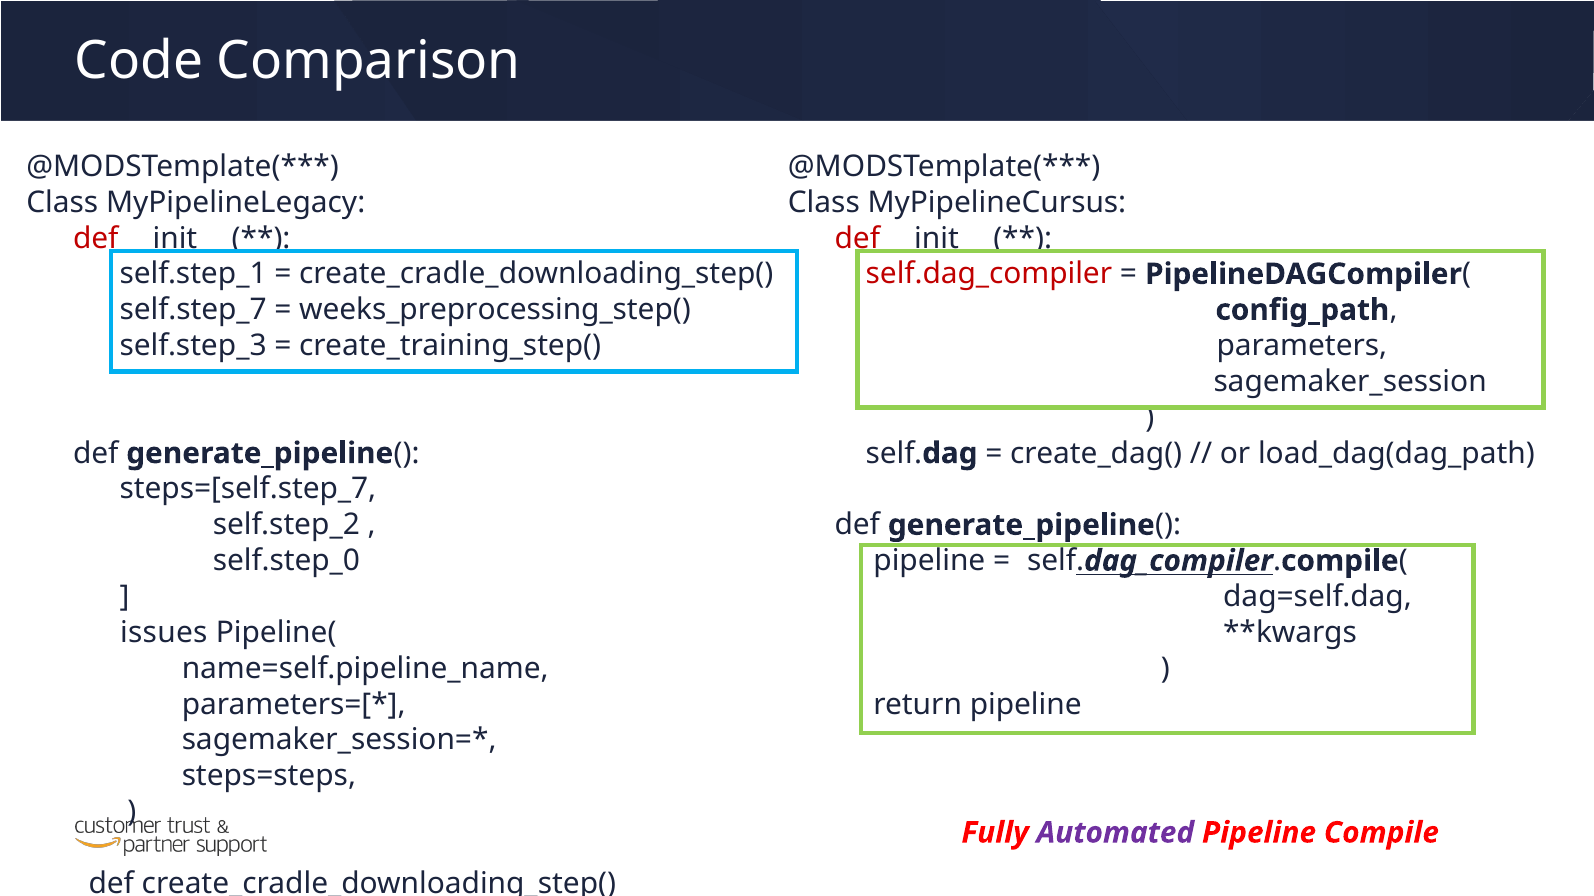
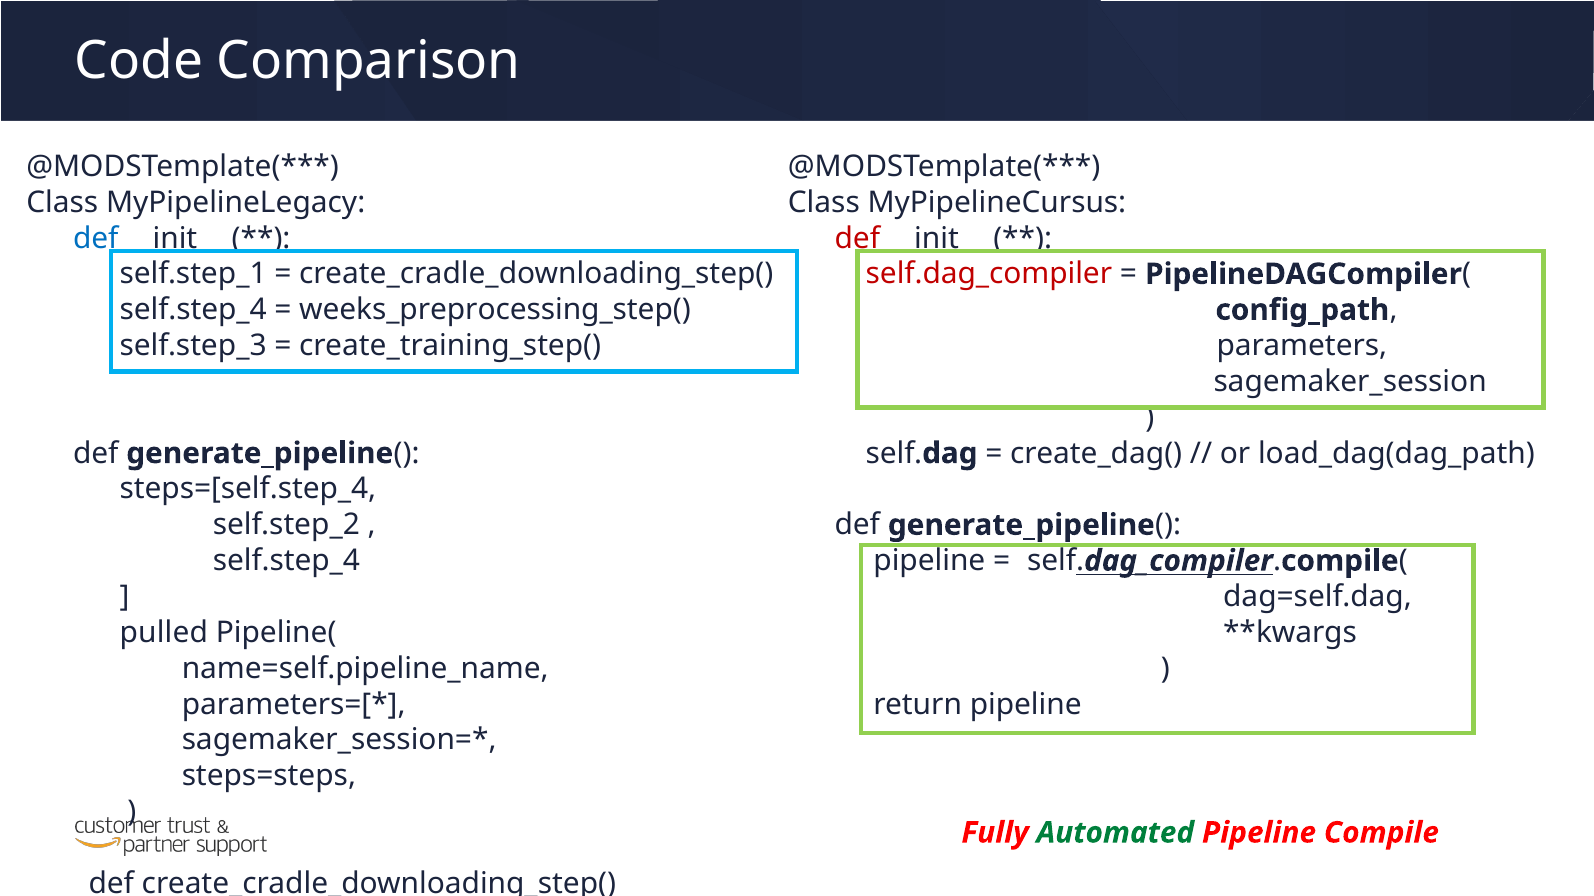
def at (96, 238) colour: red -> blue
self.step_7 at (193, 310): self.step_7 -> self.step_4
steps=[self.step_7: steps=[self.step_7 -> steps=[self.step_4
self.step_0 at (286, 561): self.step_0 -> self.step_4
issues: issues -> pulled
Automated colour: purple -> green
